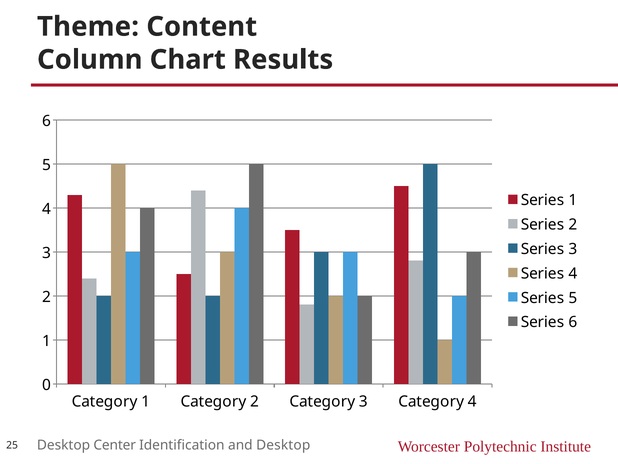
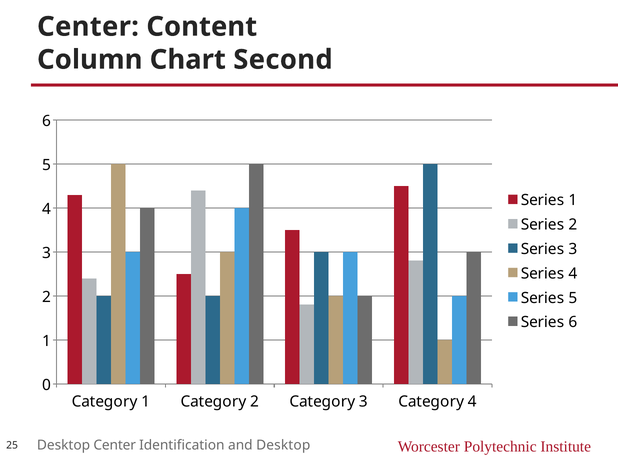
Theme at (88, 27): Theme -> Center
Results: Results -> Second
